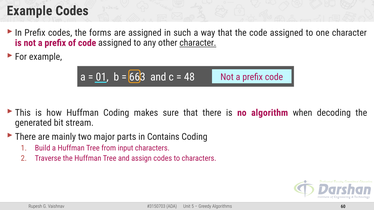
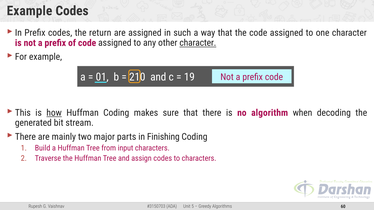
forms: forms -> return
663: 663 -> 210
48: 48 -> 19
how underline: none -> present
Contains: Contains -> Finishing
